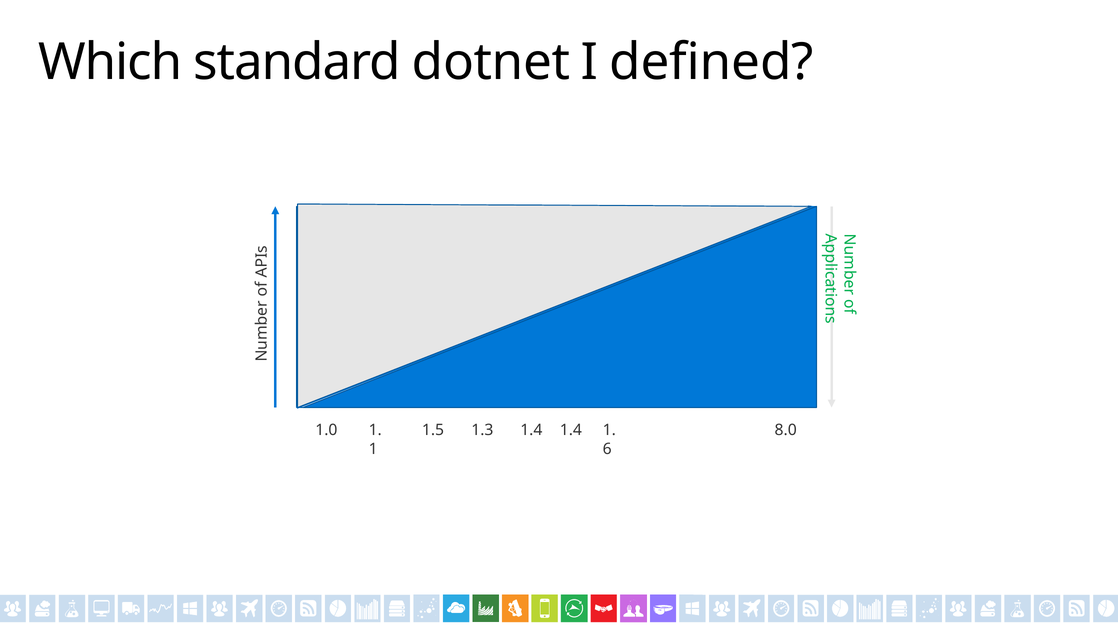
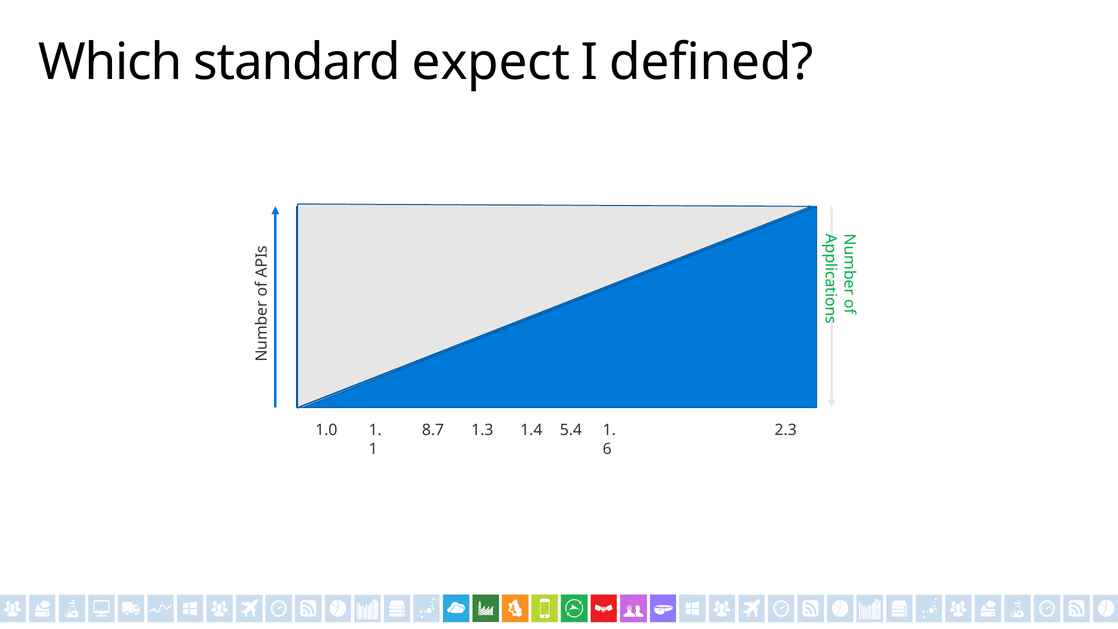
dotnet: dotnet -> expect
1.5: 1.5 -> 8.7
1.4 1.4: 1.4 -> 5.4
8.0: 8.0 -> 2.3
